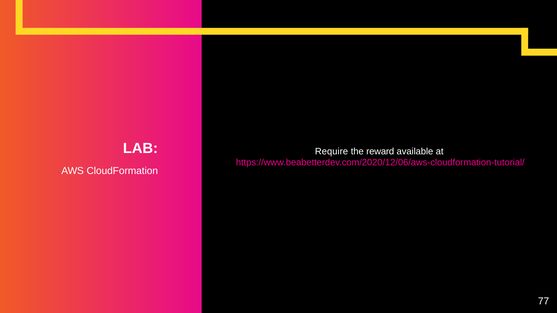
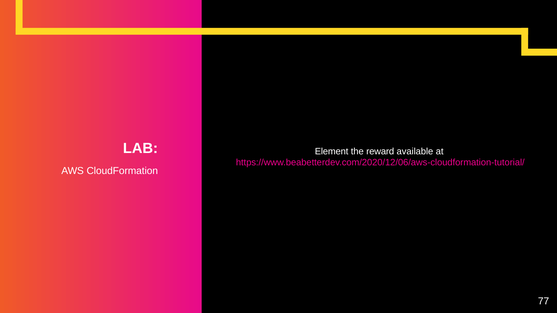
Require: Require -> Element
